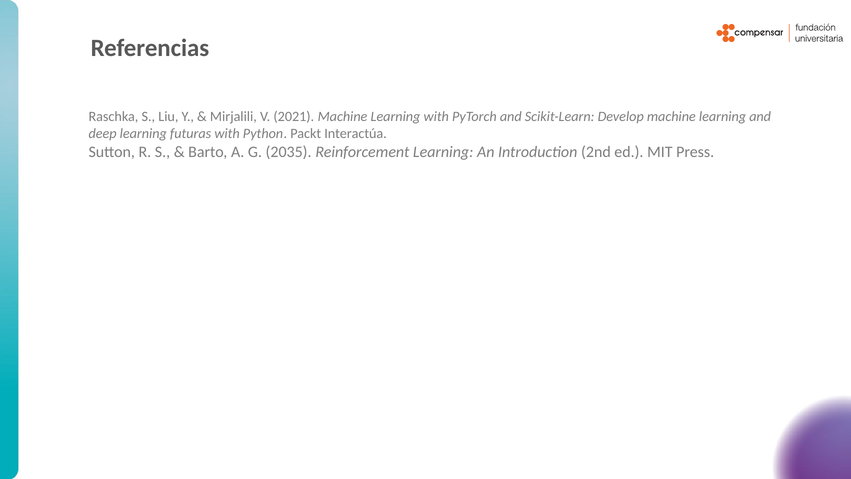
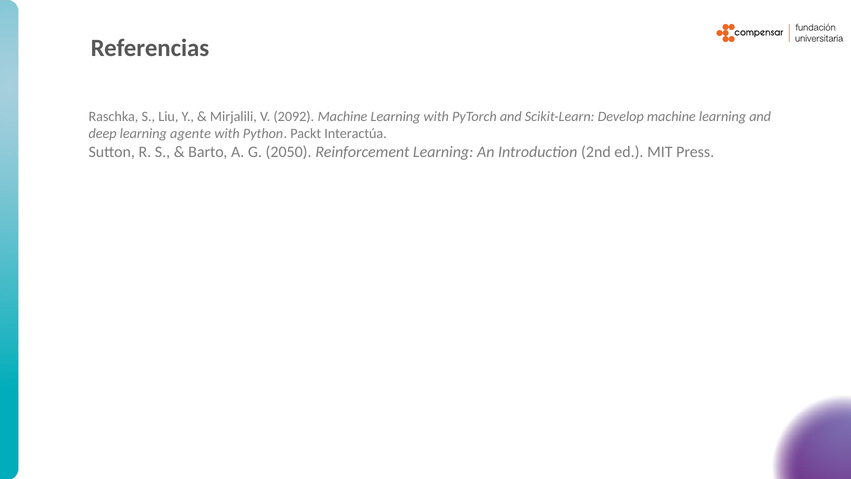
2021: 2021 -> 2092
futuras: futuras -> agente
2035: 2035 -> 2050
